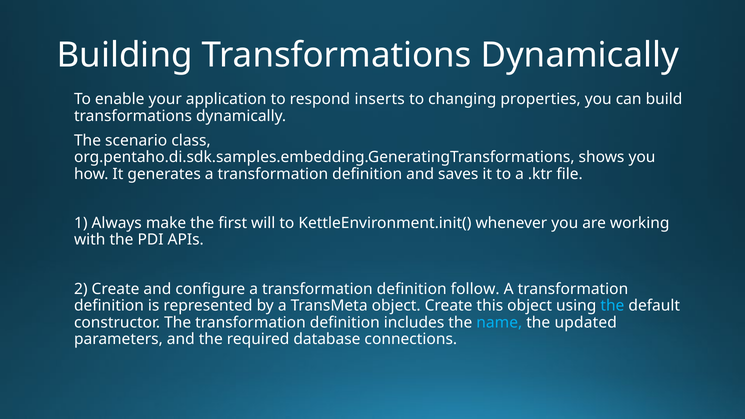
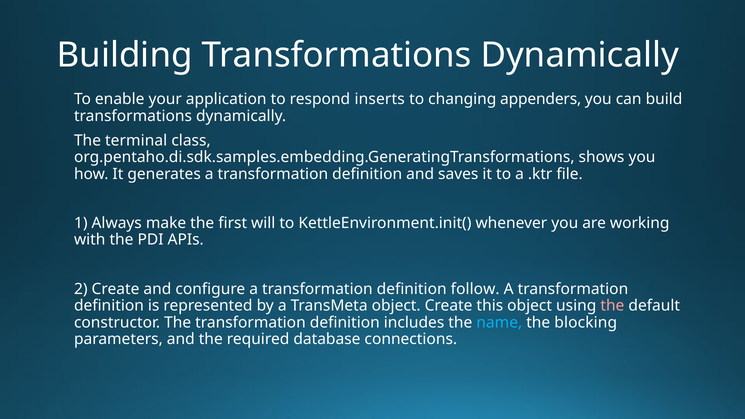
properties: properties -> appenders
scenario: scenario -> terminal
the at (612, 306) colour: light blue -> pink
updated: updated -> blocking
